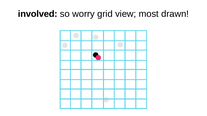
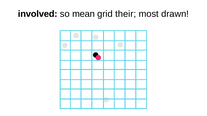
worry: worry -> mean
view: view -> their
